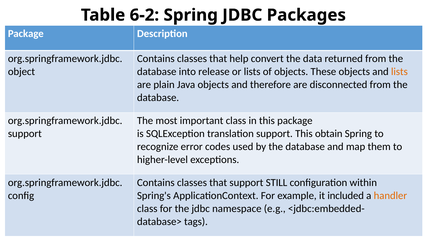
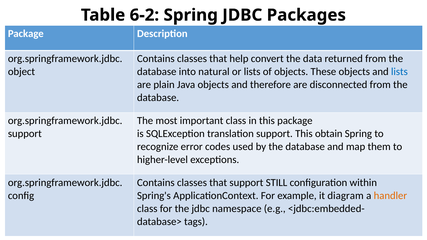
release: release -> natural
lists at (399, 72) colour: orange -> blue
included: included -> diagram
